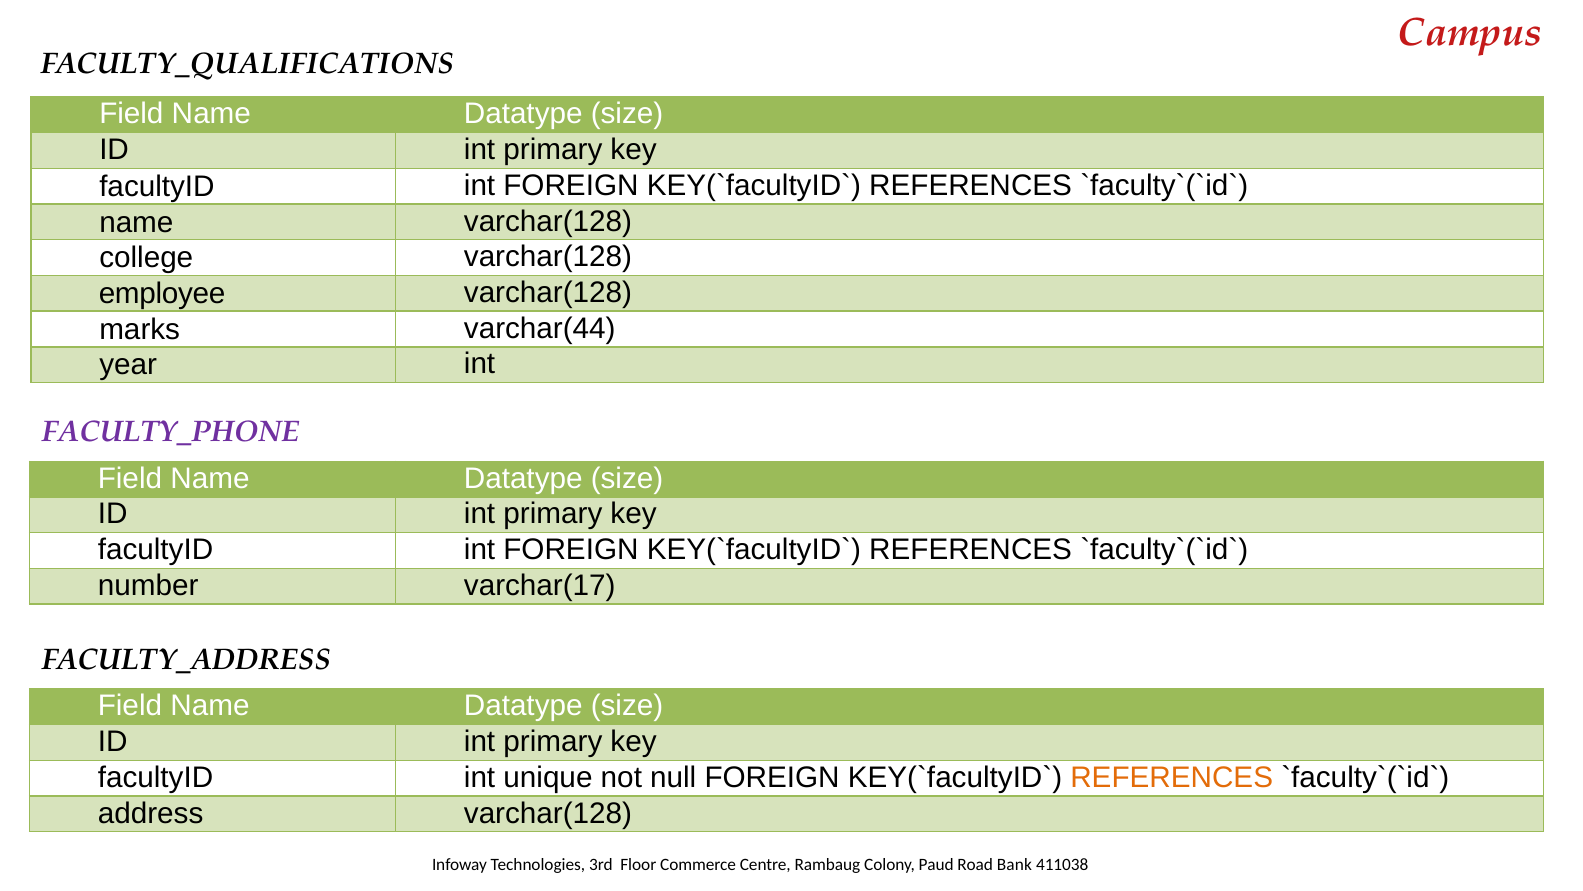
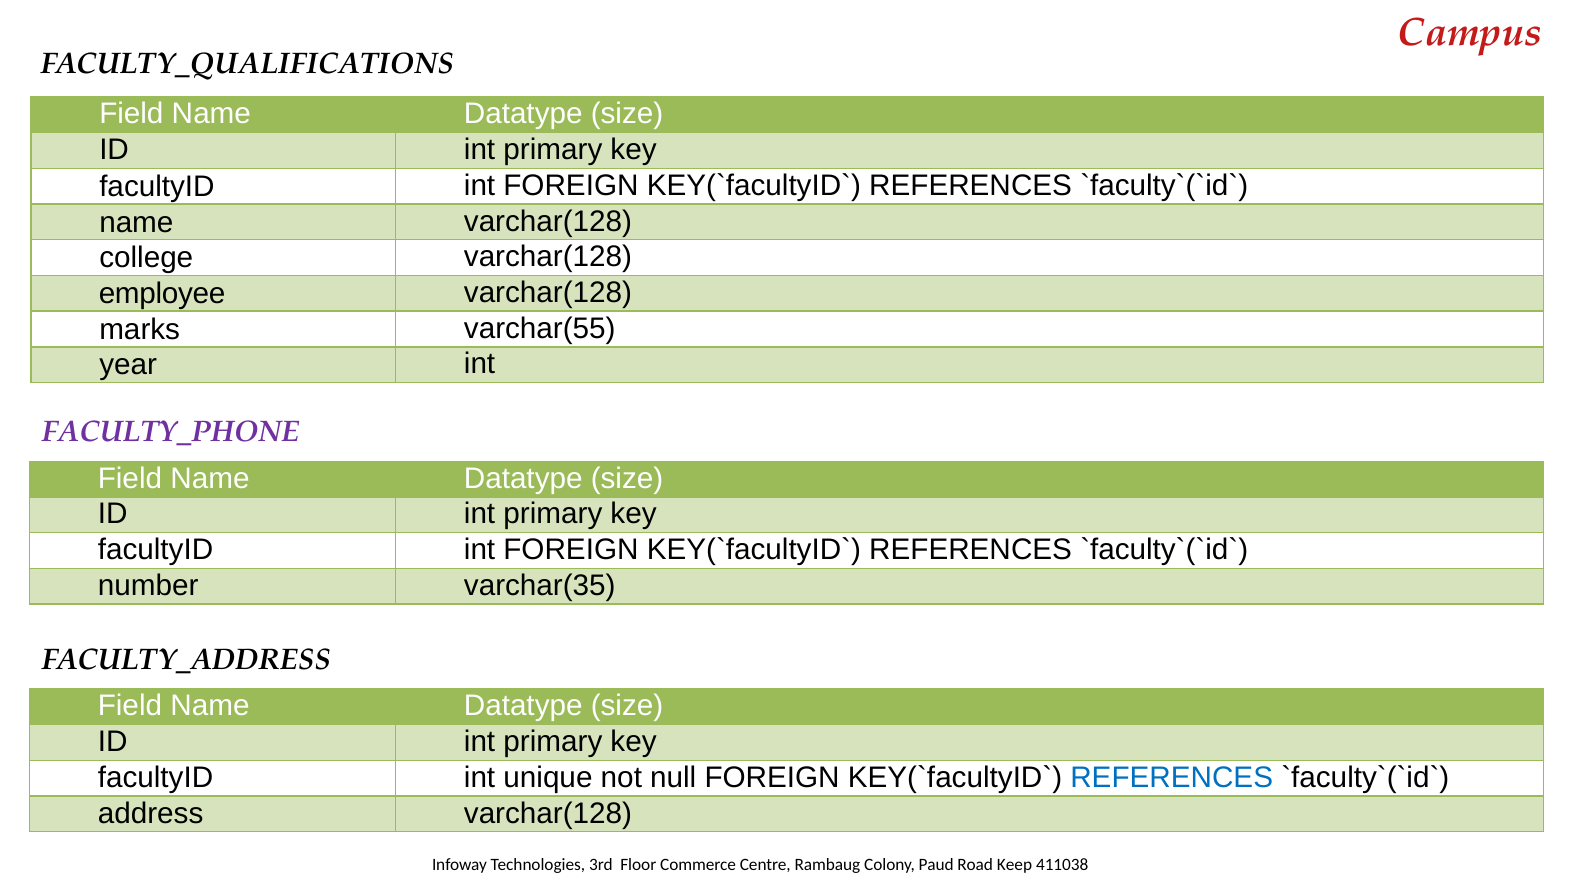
varchar(44: varchar(44 -> varchar(55
varchar(17: varchar(17 -> varchar(35
REFERENCES at (1172, 777) colour: orange -> blue
Bank: Bank -> Keep
